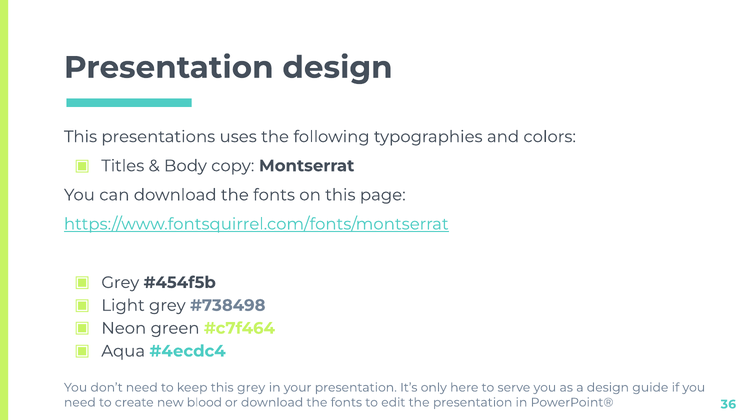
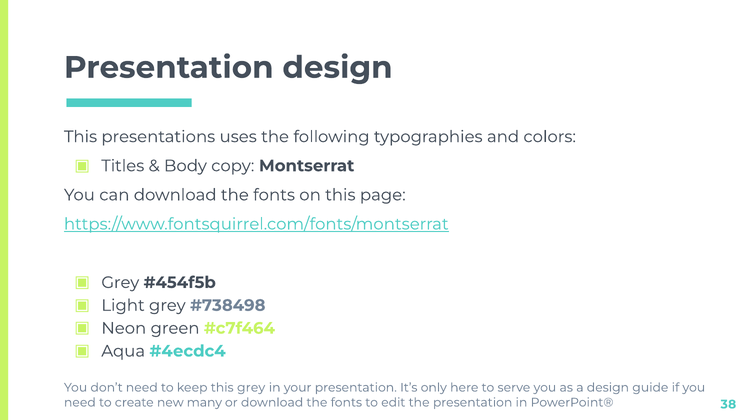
blood: blood -> many
36: 36 -> 38
